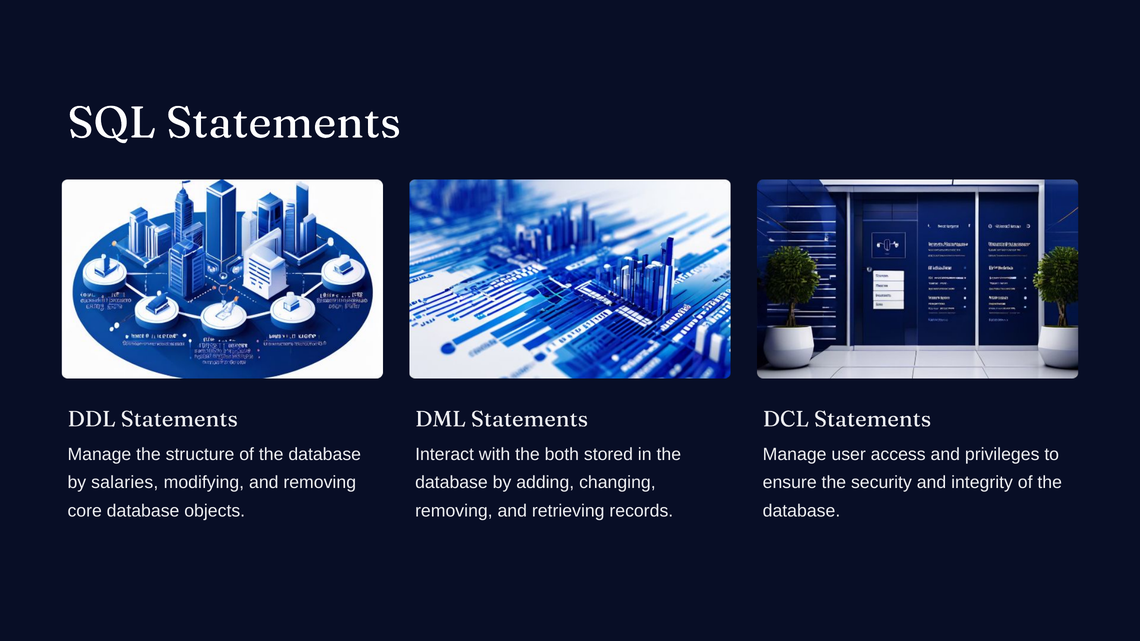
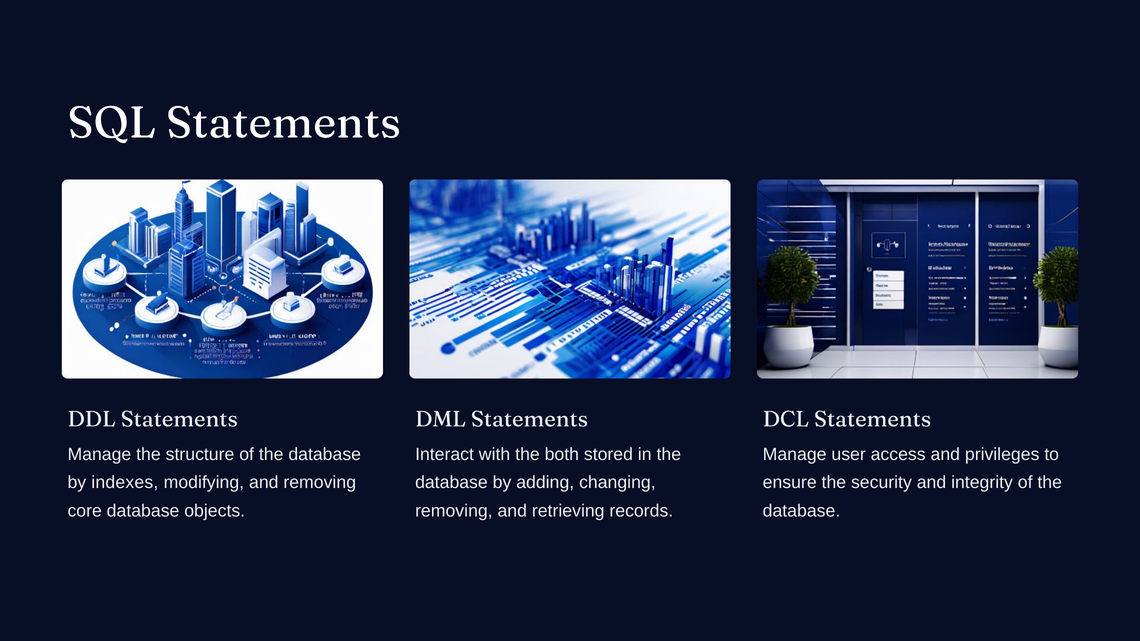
salaries: salaries -> indexes
